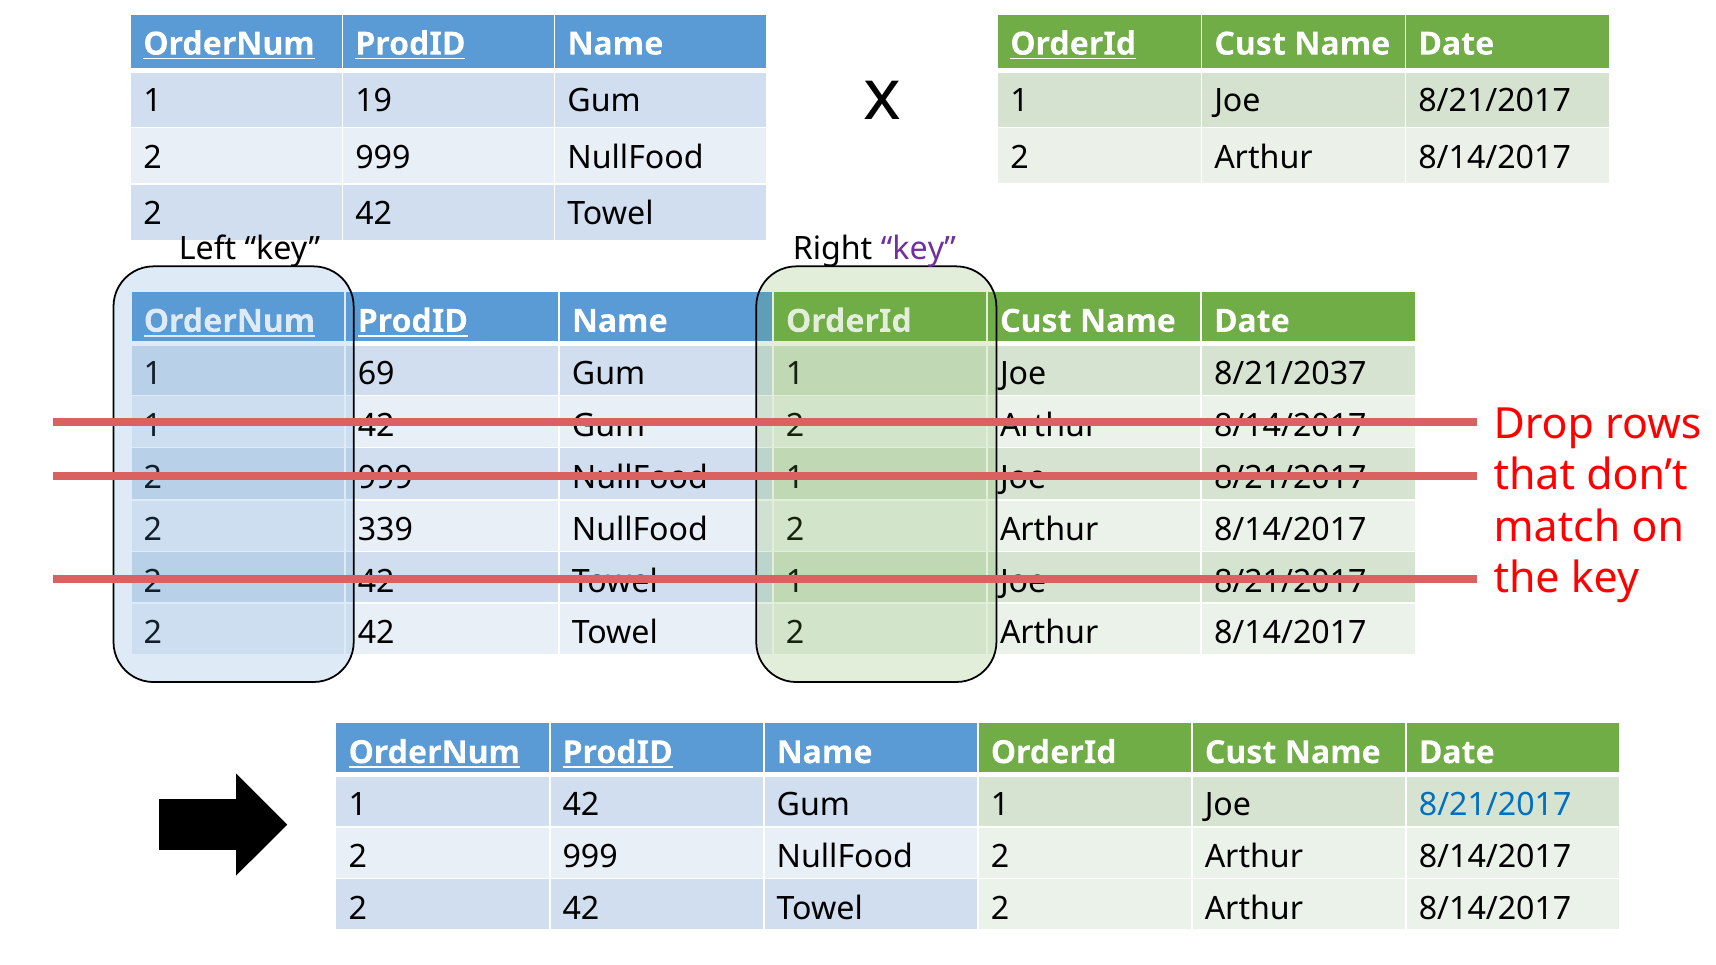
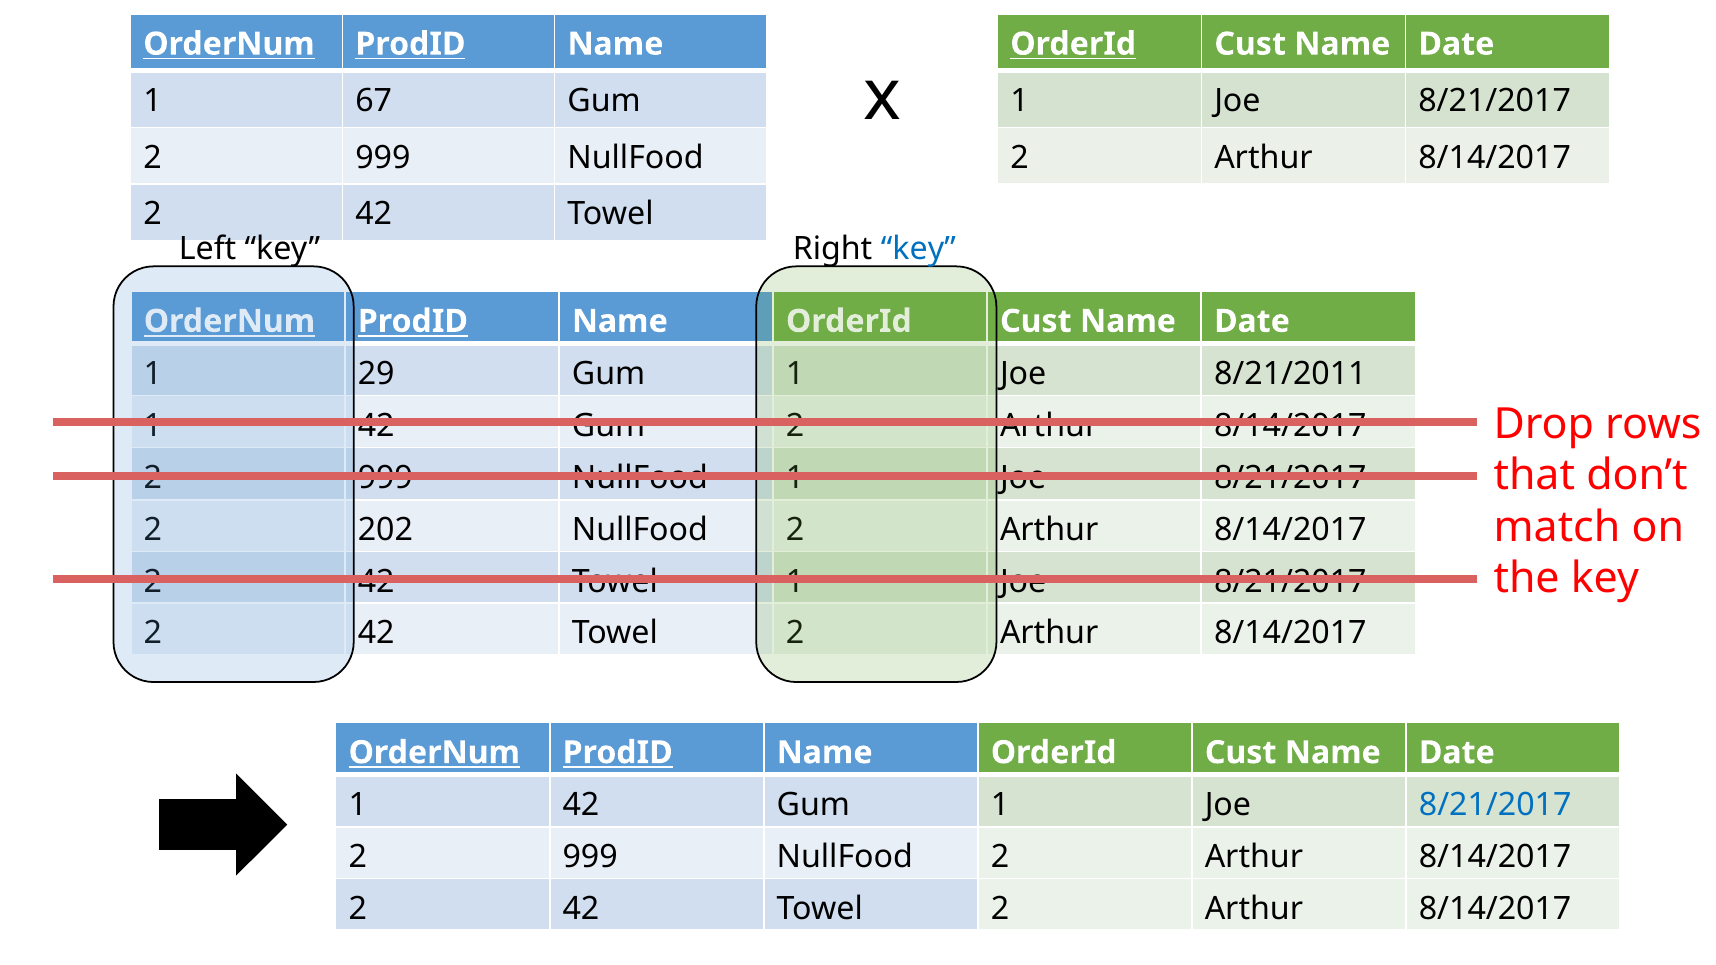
19: 19 -> 67
key at (918, 249) colour: purple -> blue
69: 69 -> 29
8/21/2037: 8/21/2037 -> 8/21/2011
339: 339 -> 202
